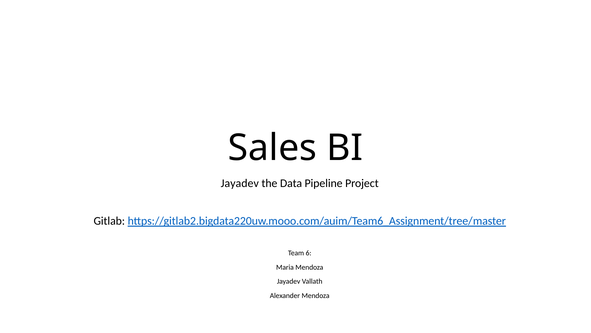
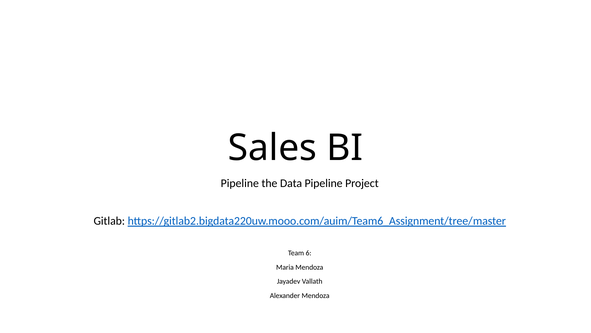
Jayadev at (240, 183): Jayadev -> Pipeline
